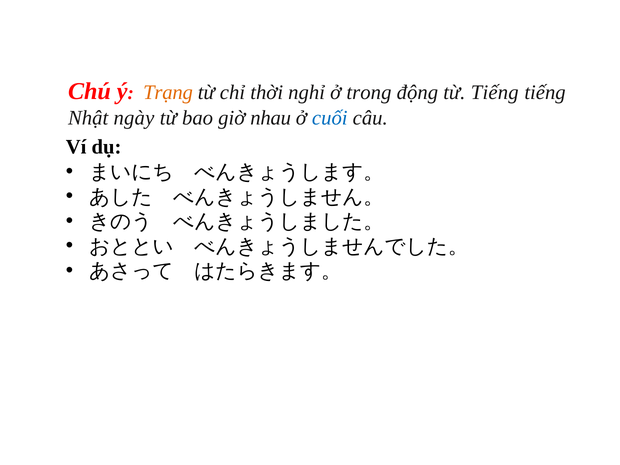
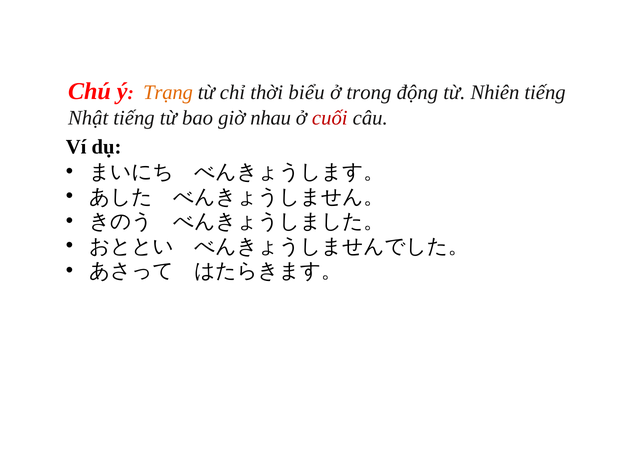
nghỉ: nghỉ -> biểu
từ Tiếng: Tiếng -> Nhiên
Nhật ngày: ngày -> tiếng
cuối colour: blue -> red
